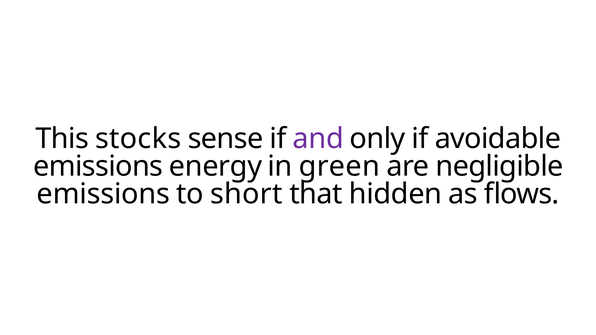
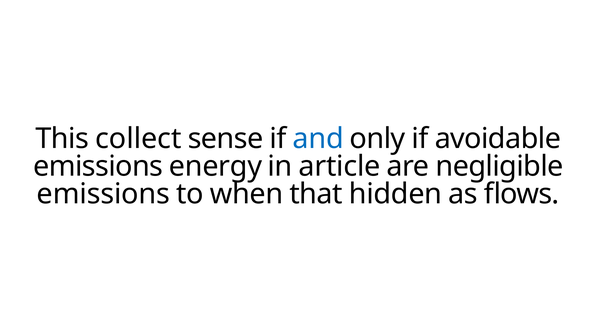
stocks: stocks -> collect
and colour: purple -> blue
green: green -> article
short: short -> when
